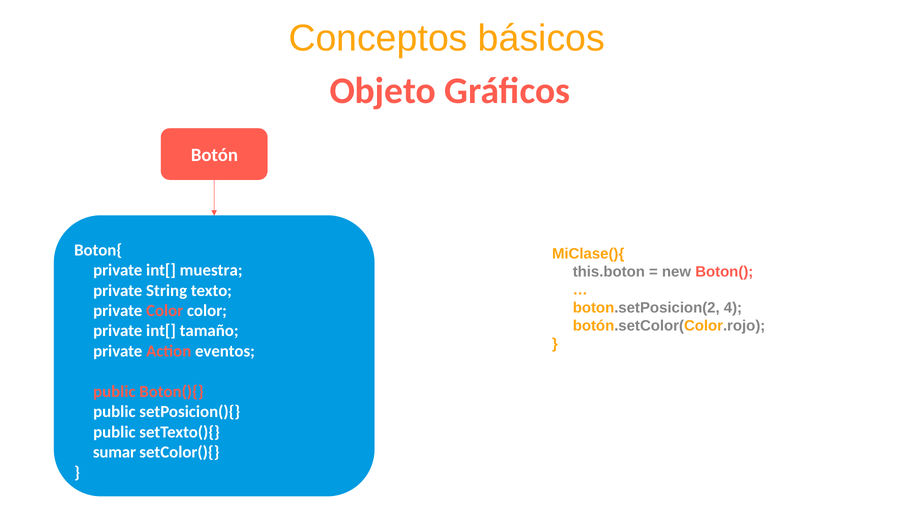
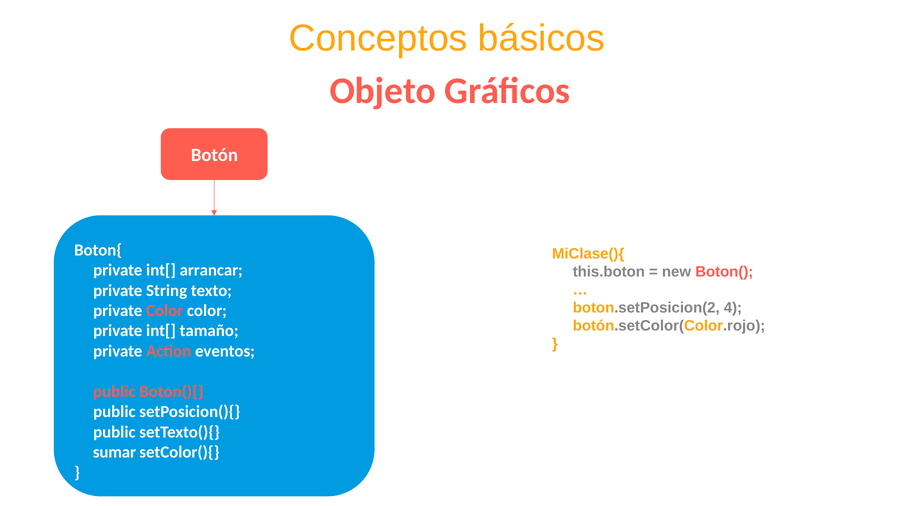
muestra: muestra -> arrancar
